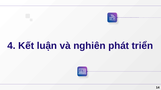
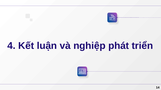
nghiên: nghiên -> nghiệp
